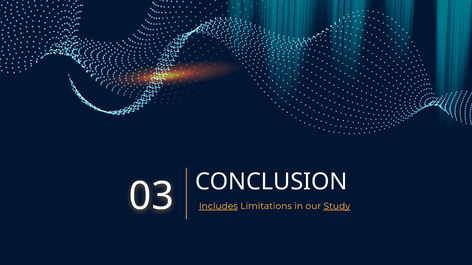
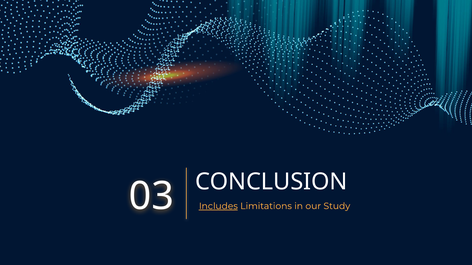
Study underline: present -> none
